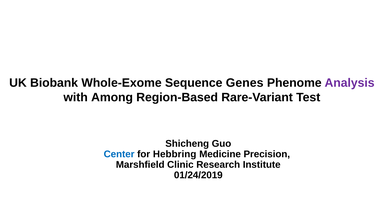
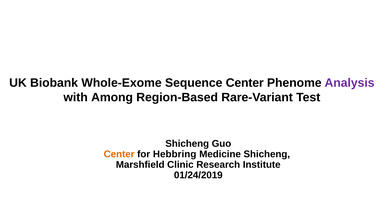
Sequence Genes: Genes -> Center
Center at (119, 154) colour: blue -> orange
Medicine Precision: Precision -> Shicheng
